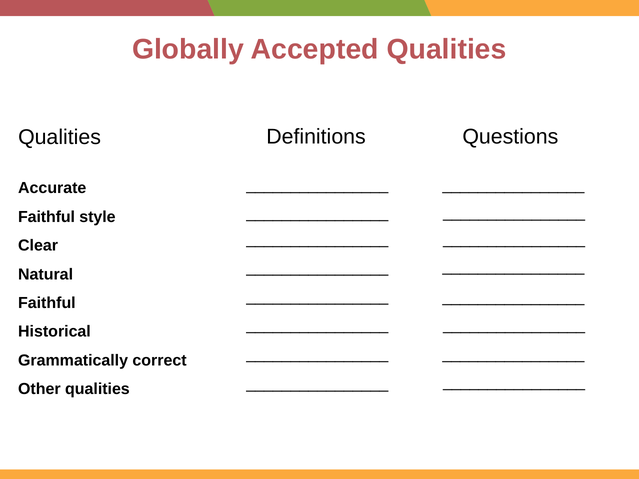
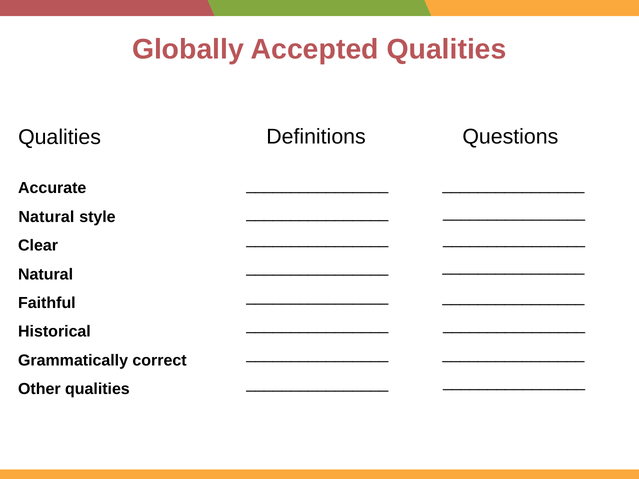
Faithful at (47, 217): Faithful -> Natural
